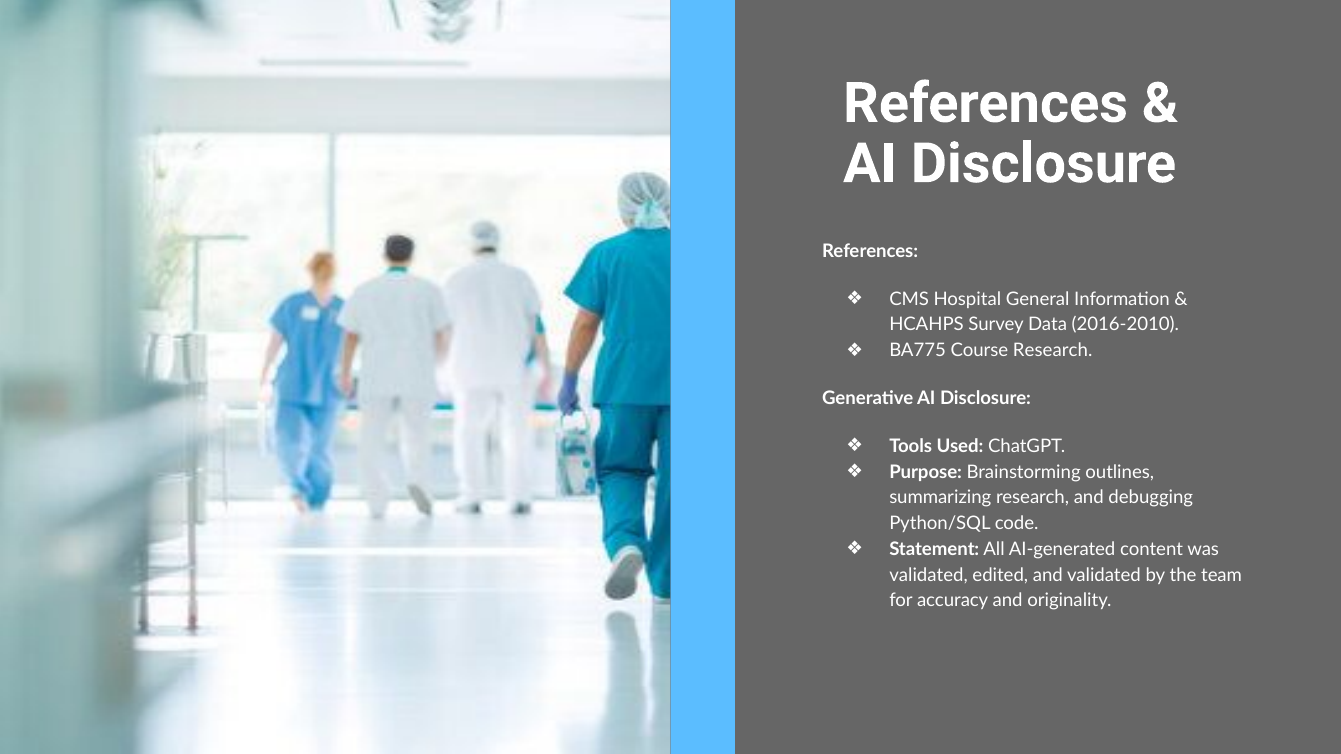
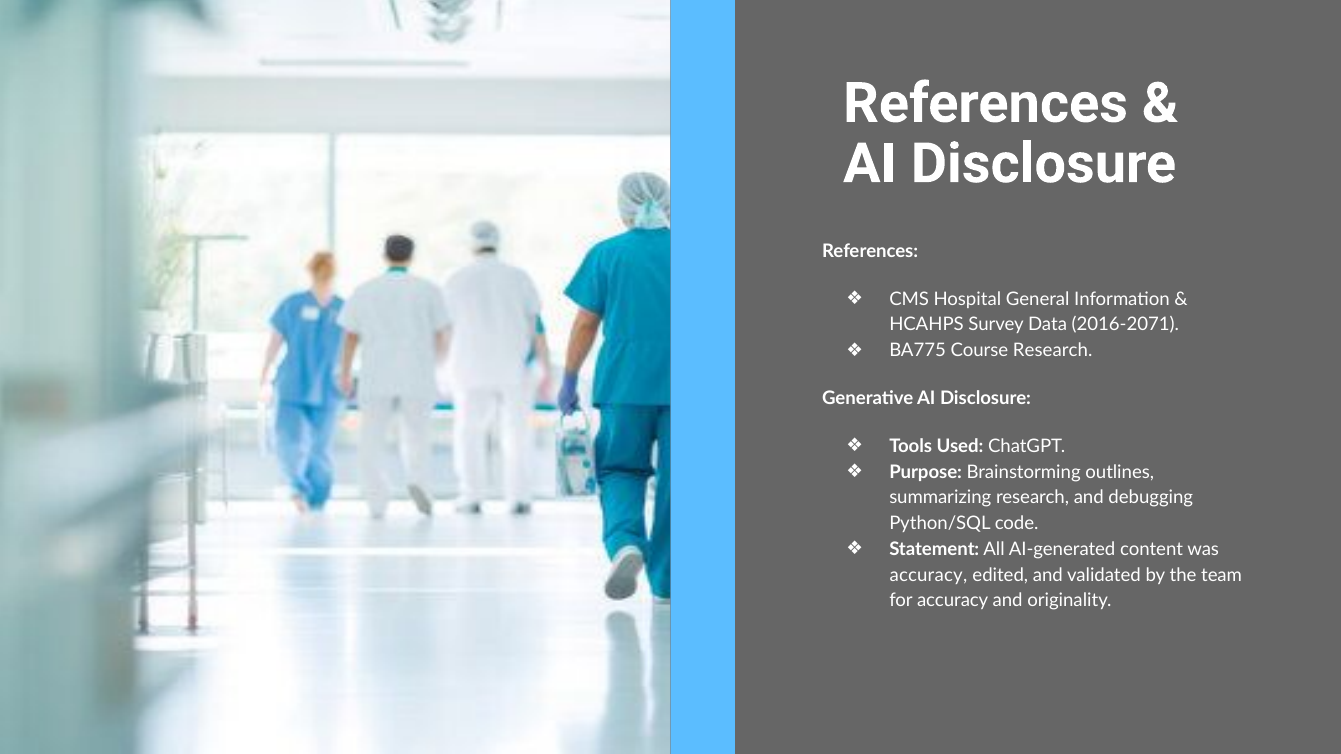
2016-2010: 2016-2010 -> 2016-2071
validated at (929, 575): validated -> accuracy
